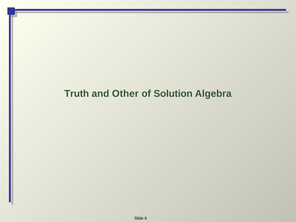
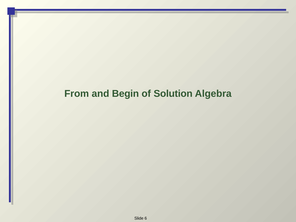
Truth: Truth -> From
Other: Other -> Begin
